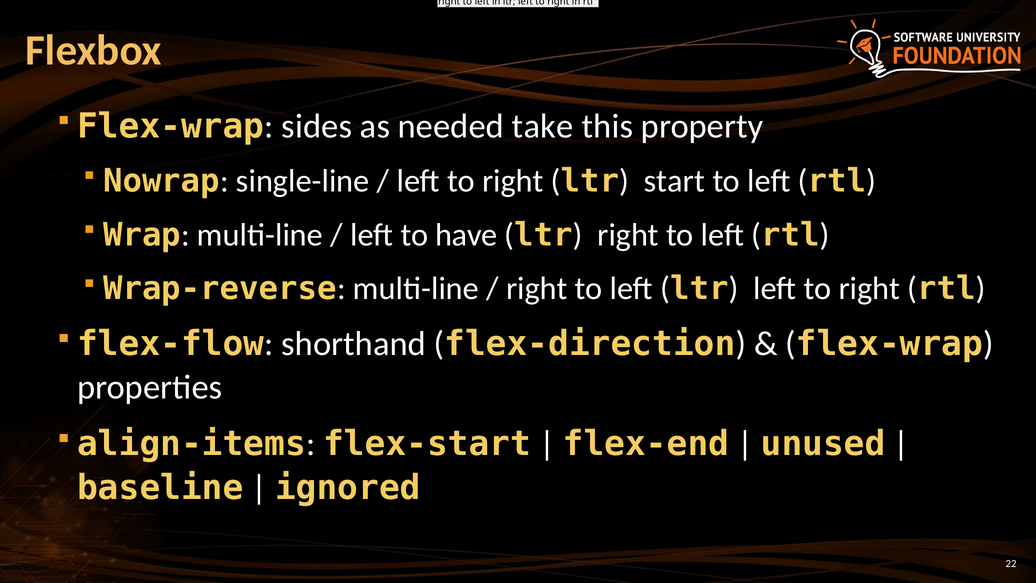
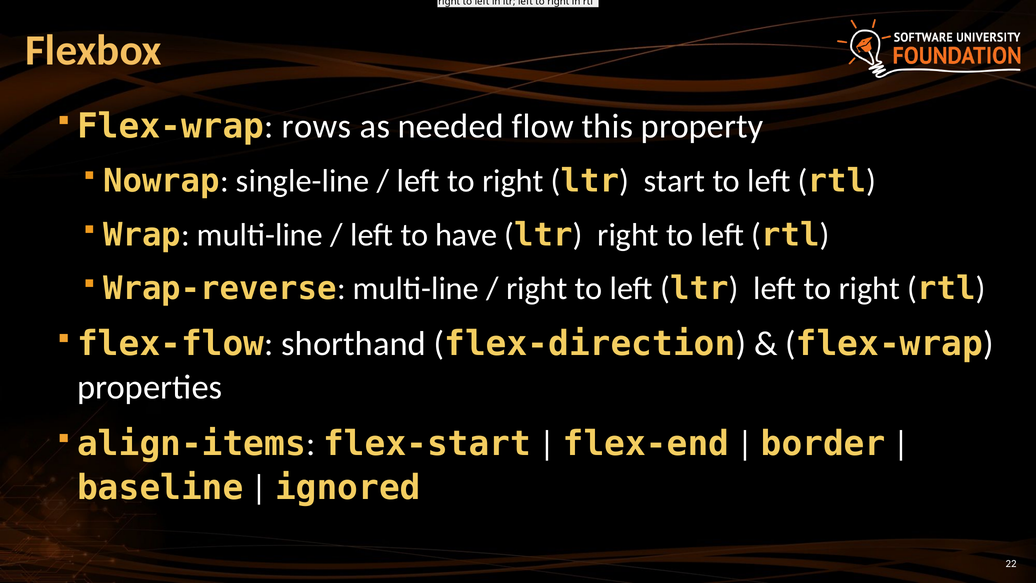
sides: sides -> rows
take: take -> flow
unused: unused -> border
